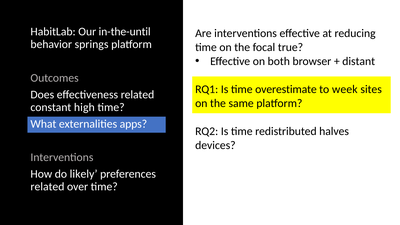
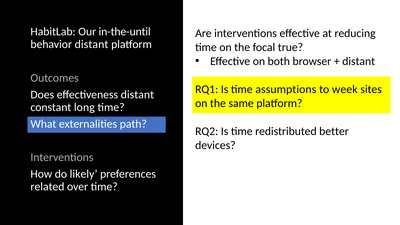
behavior springs: springs -> distant
overestimate: overestimate -> assumptions
effectiveness related: related -> distant
high: high -> long
apps: apps -> path
halves: halves -> better
